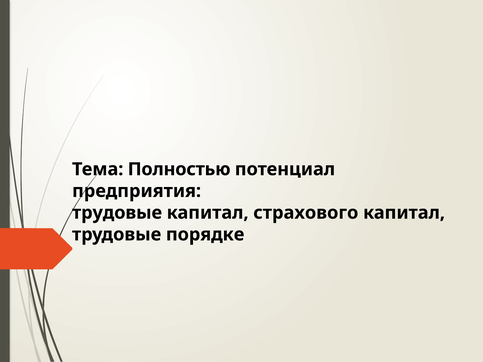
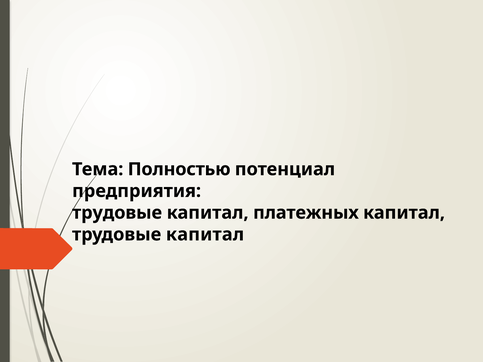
страхового: страхового -> платежных
порядке at (205, 235): порядке -> капитал
